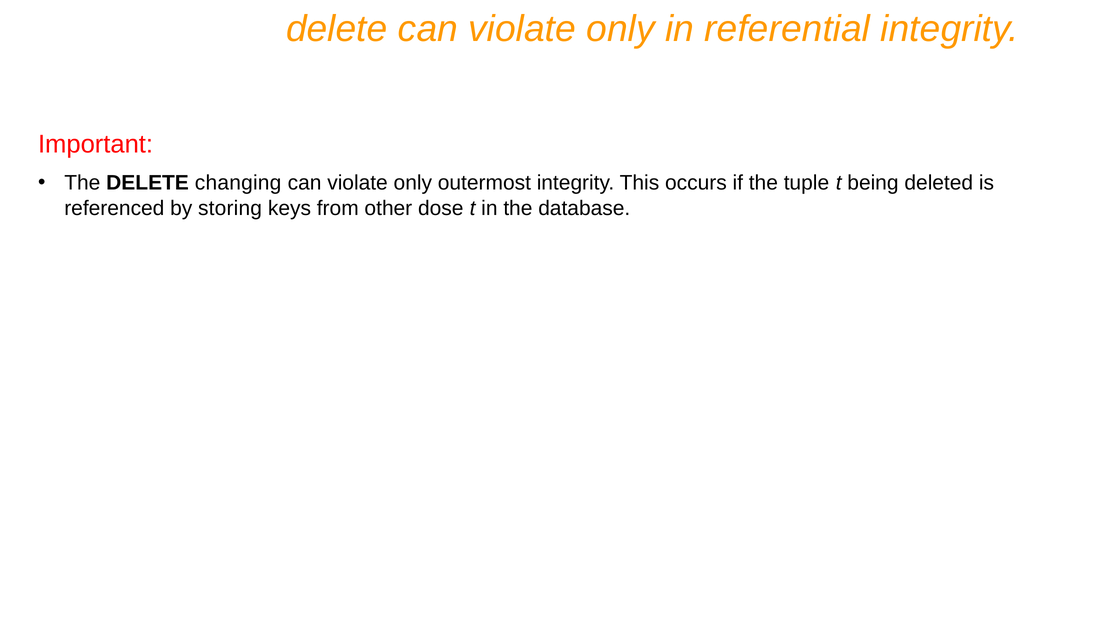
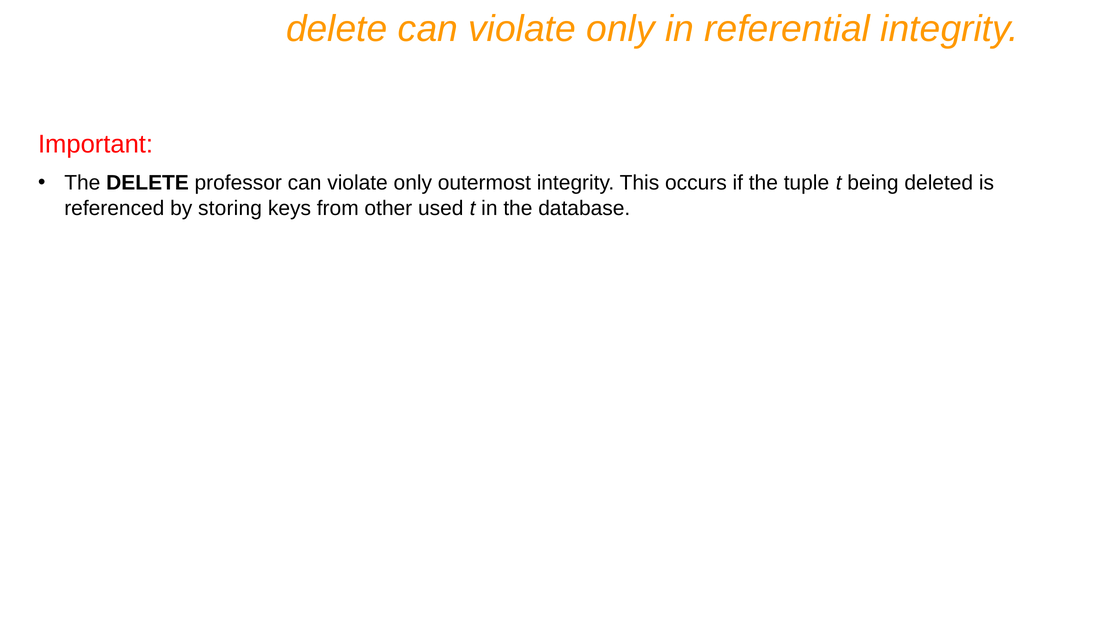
changing: changing -> professor
dose: dose -> used
